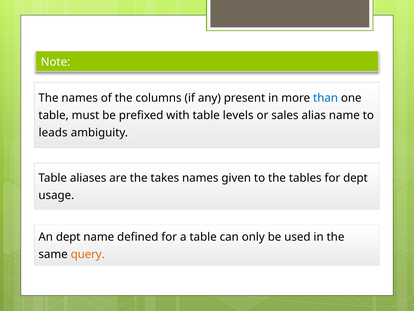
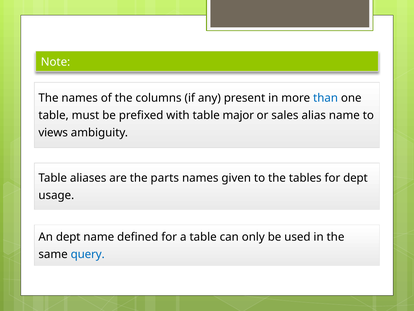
levels: levels -> major
leads: leads -> views
takes: takes -> parts
query colour: orange -> blue
